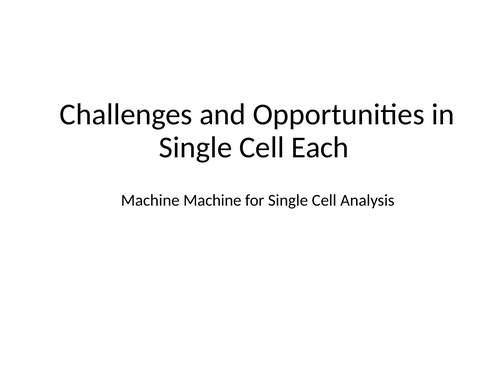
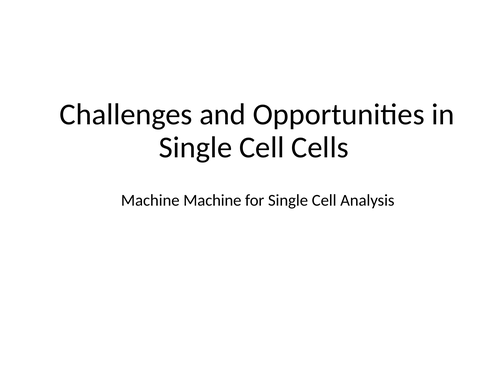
Each: Each -> Cells
